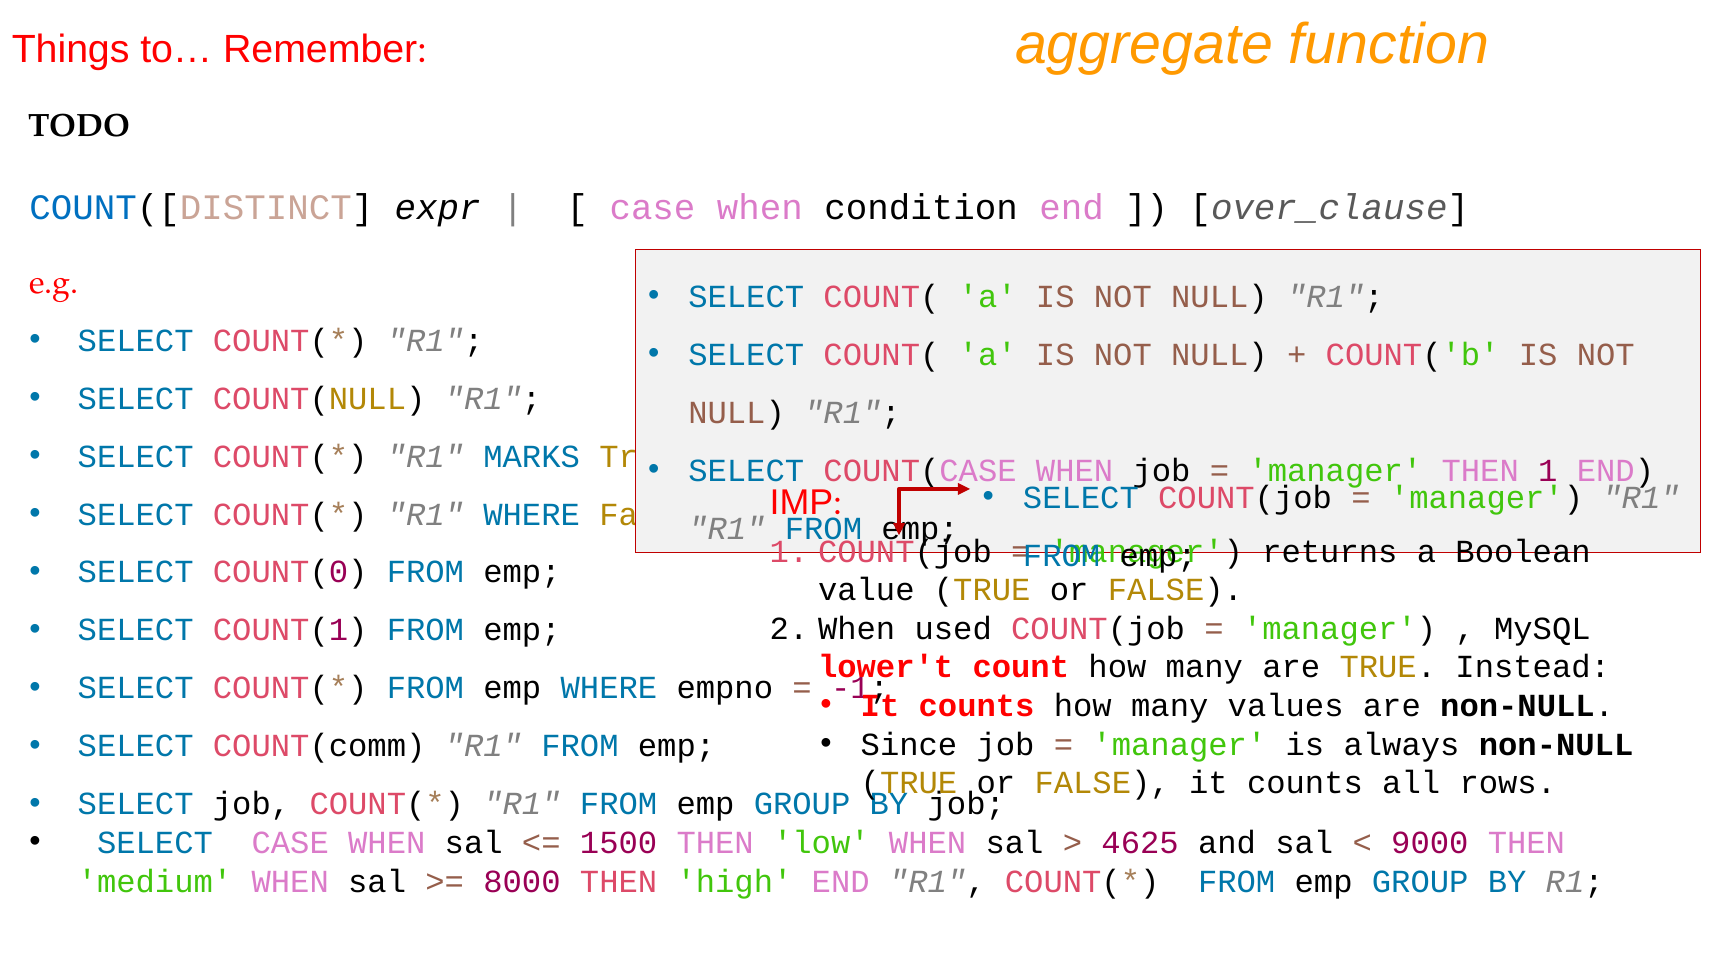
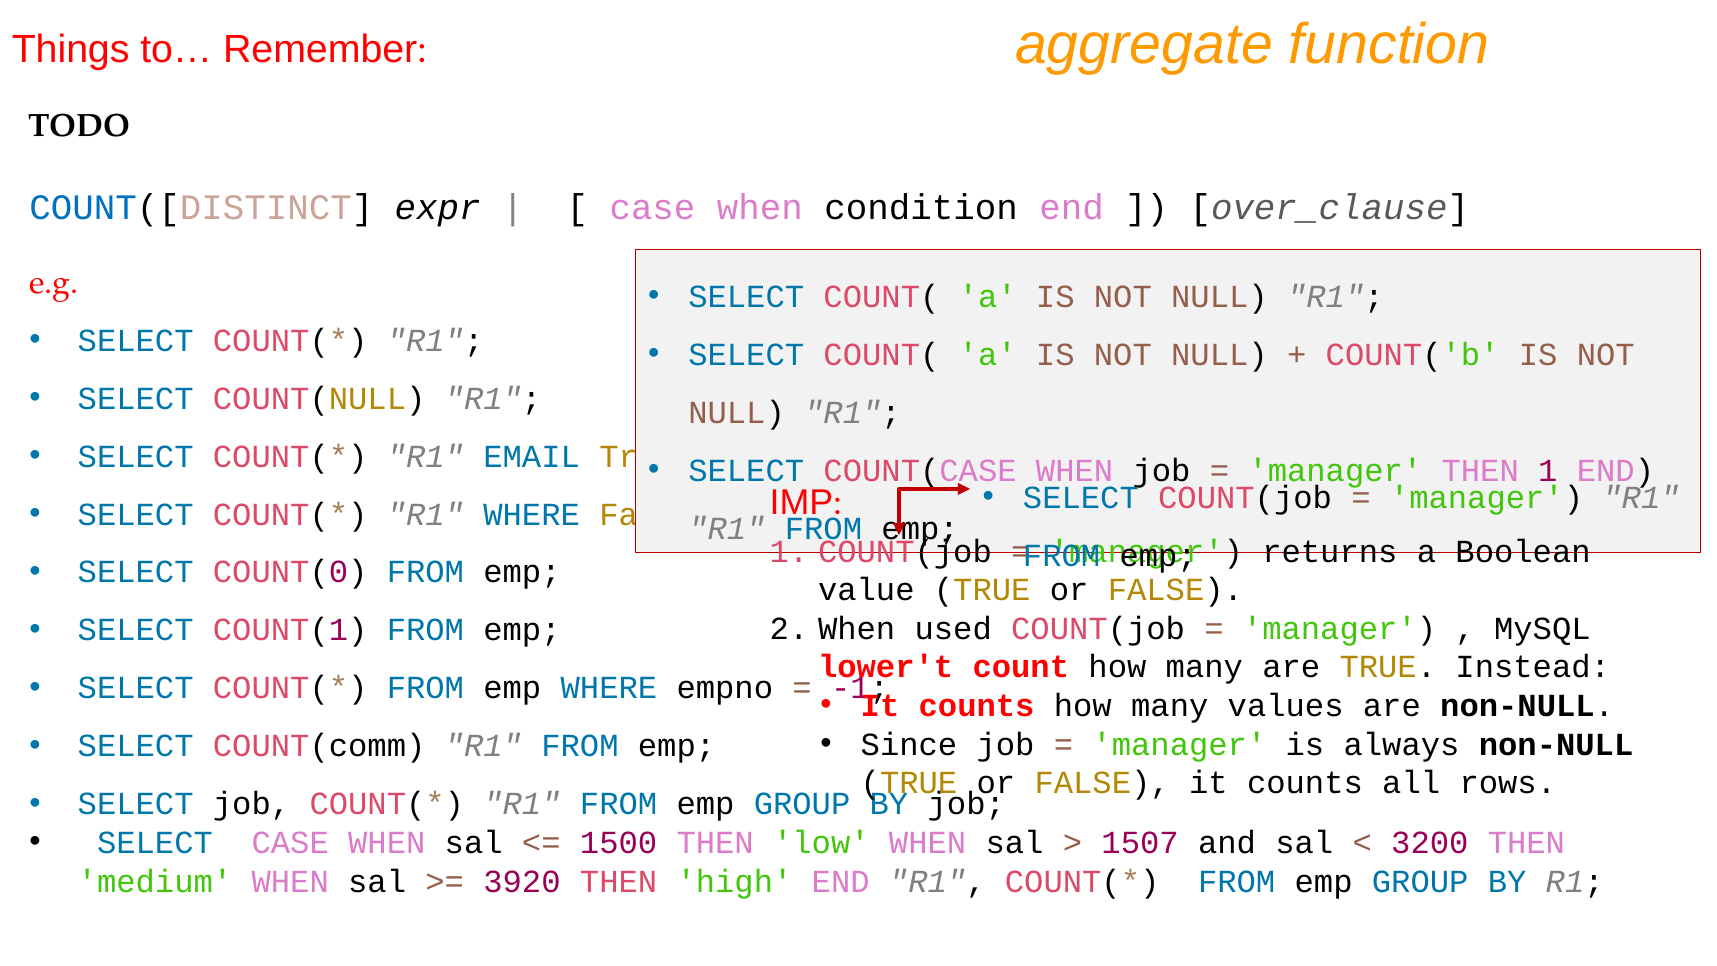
MARKS: MARKS -> EMAIL
4625: 4625 -> 1507
9000: 9000 -> 3200
8000: 8000 -> 3920
